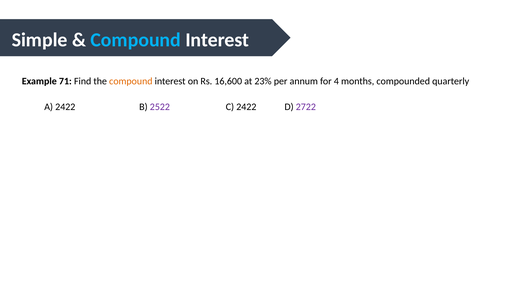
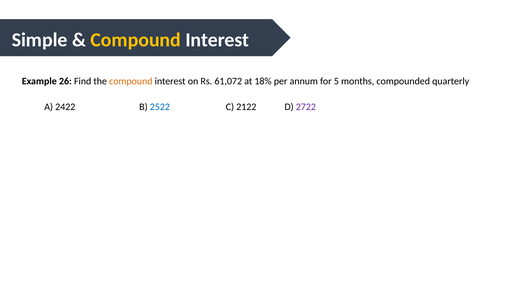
Compound at (136, 40) colour: light blue -> yellow
71: 71 -> 26
16,600: 16,600 -> 61,072
23%: 23% -> 18%
4: 4 -> 5
2522 colour: purple -> blue
C 2422: 2422 -> 2122
